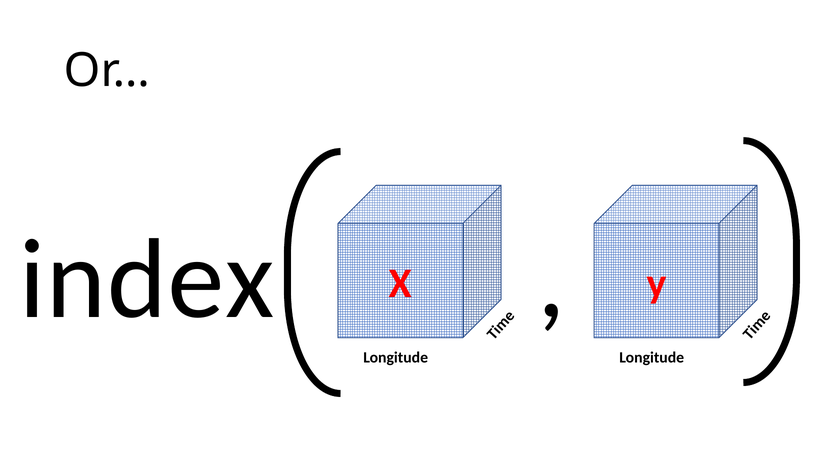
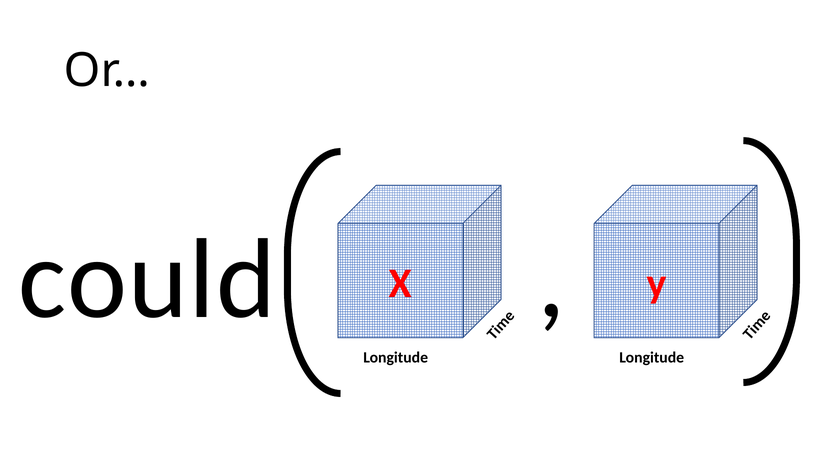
index: index -> could
